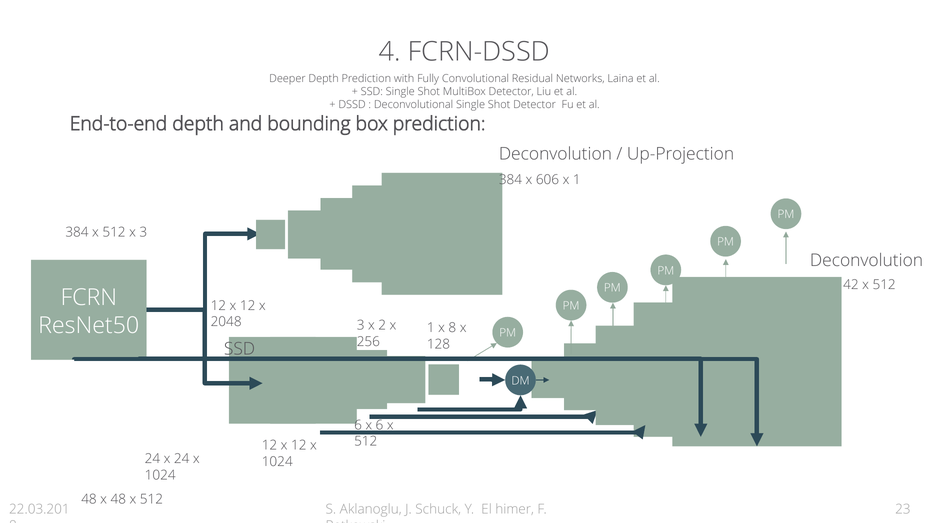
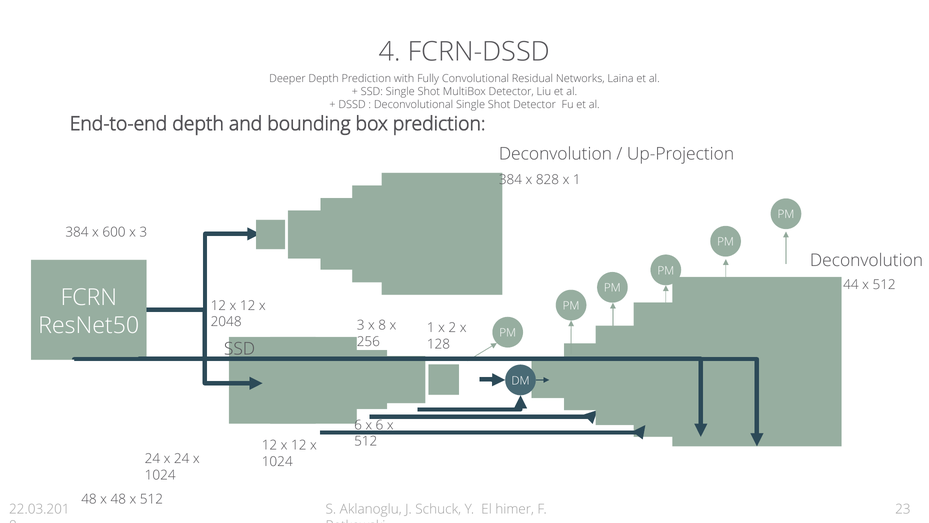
606: 606 -> 828
384 x 512: 512 -> 600
42: 42 -> 44
x 2: 2 -> 8
x 8: 8 -> 2
